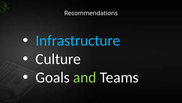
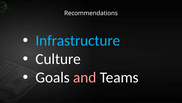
and colour: light green -> pink
